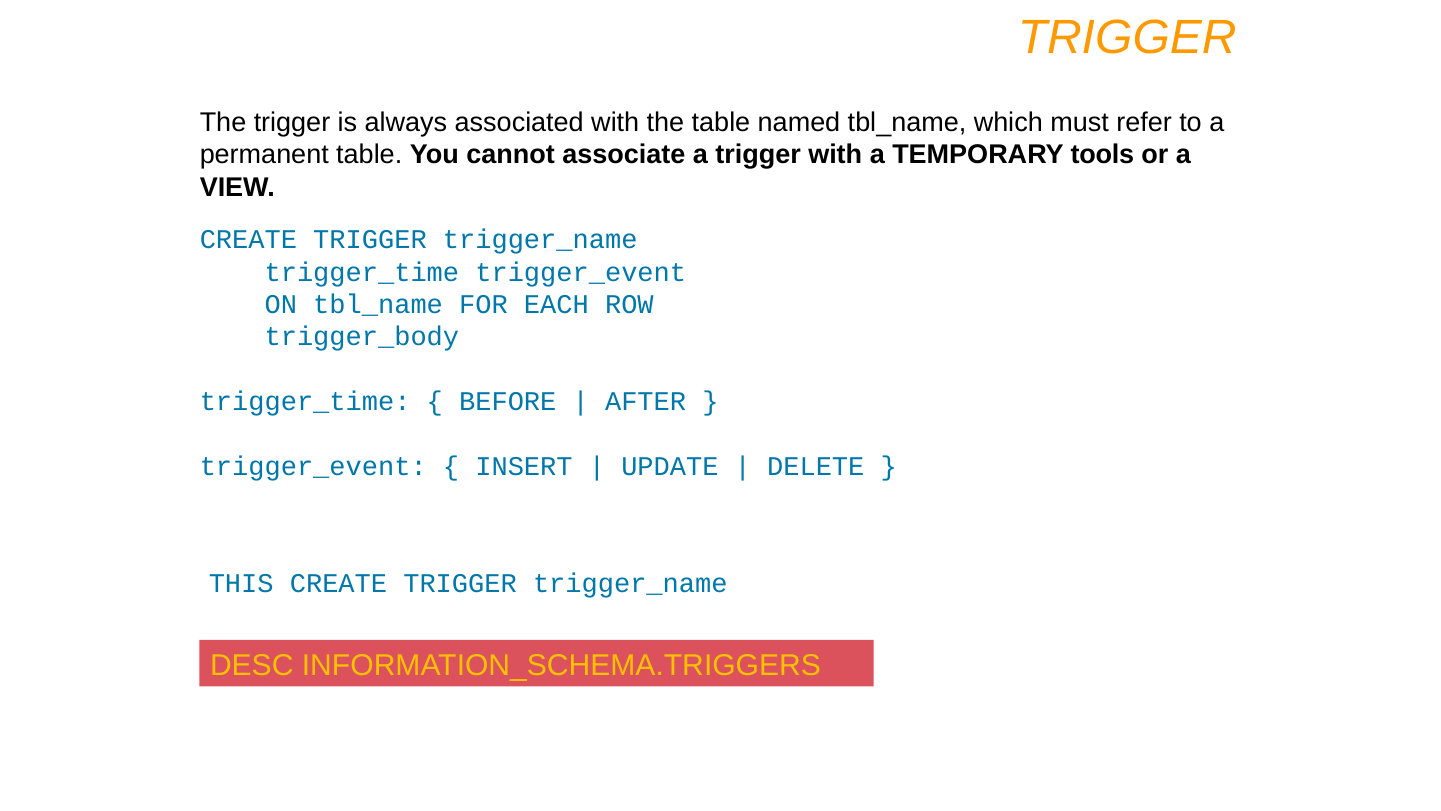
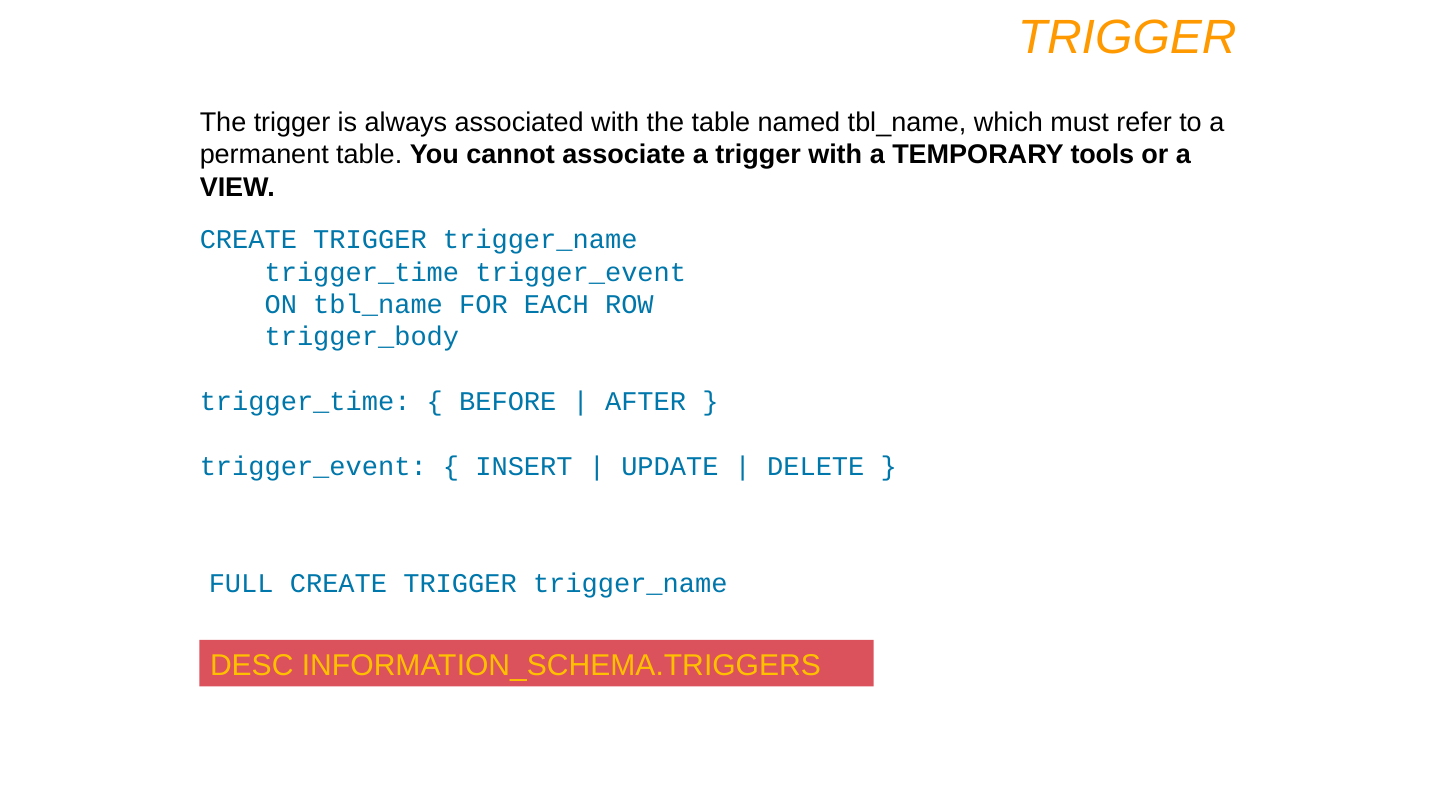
THIS: THIS -> FULL
